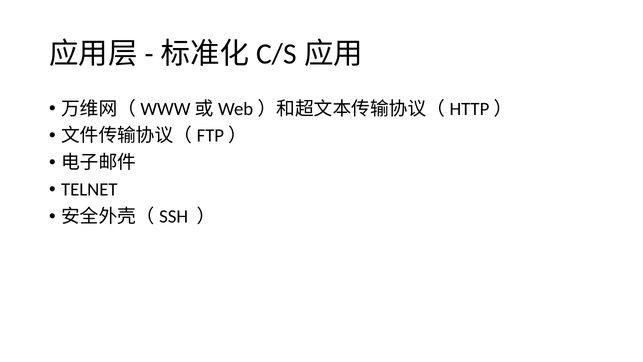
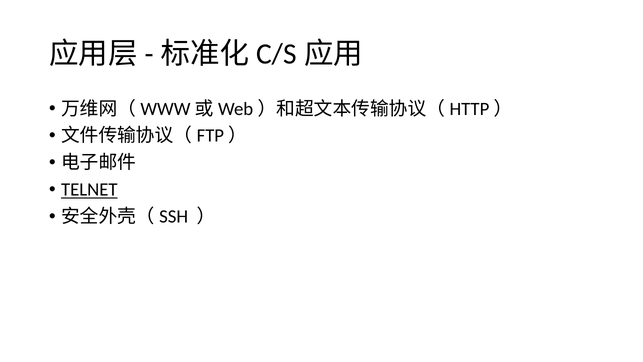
TELNET underline: none -> present
